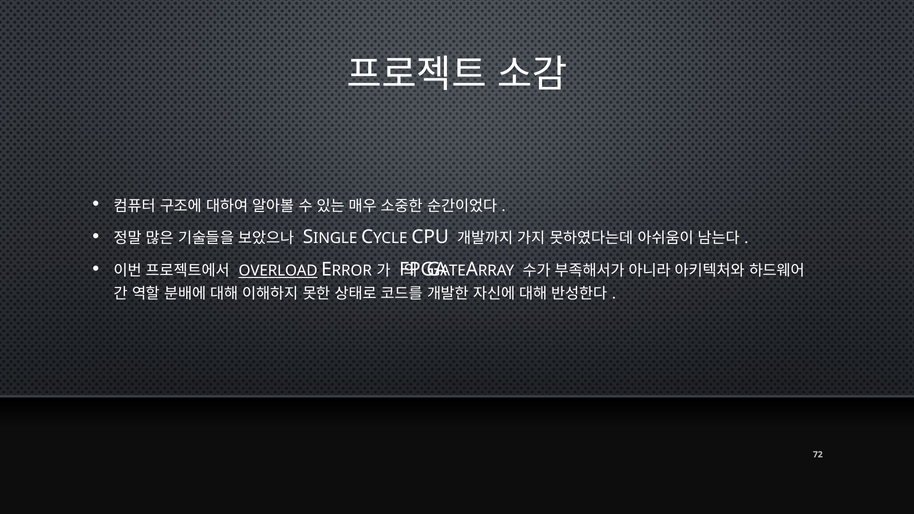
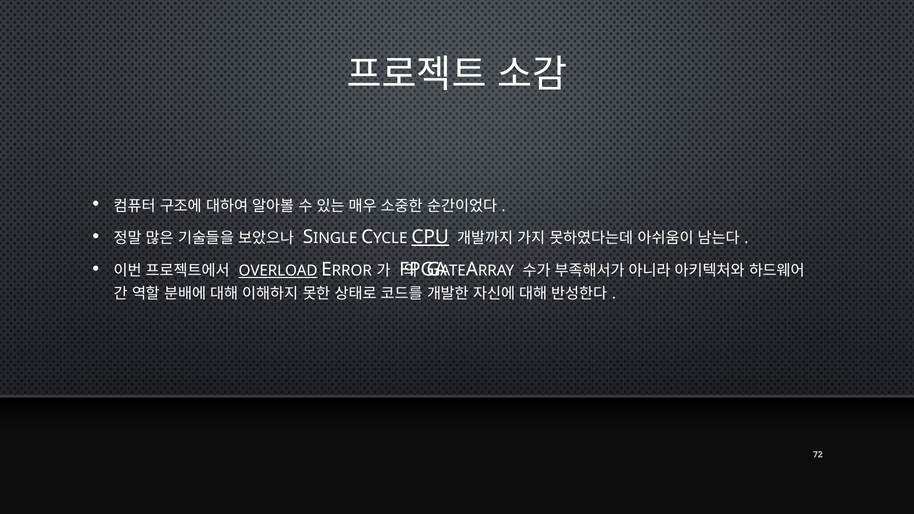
CPU underline: none -> present
